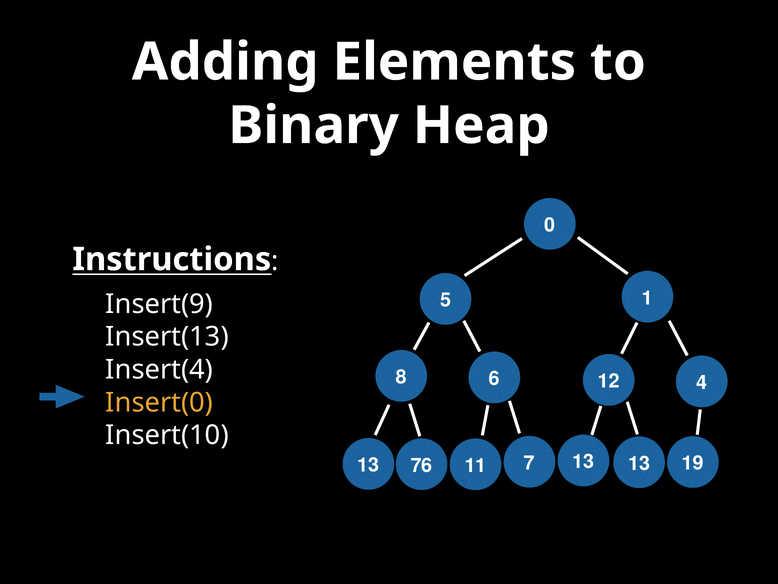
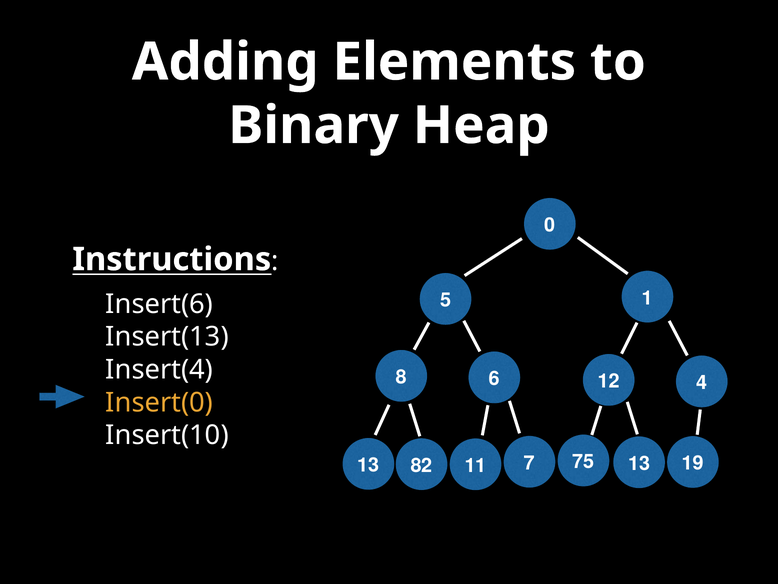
Insert(9: Insert(9 -> Insert(6
76: 76 -> 82
7 13: 13 -> 75
